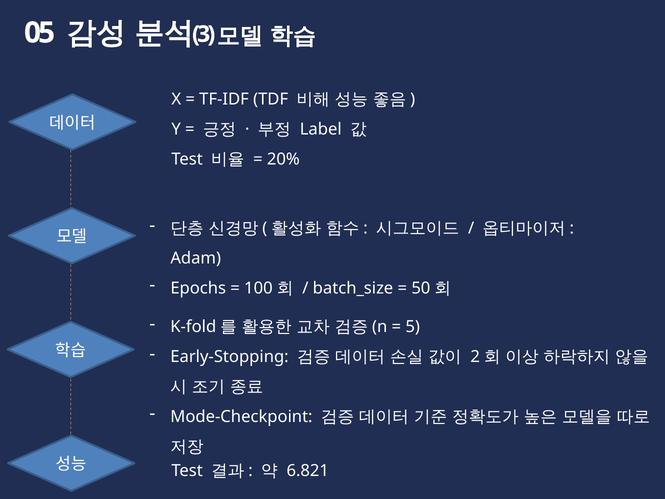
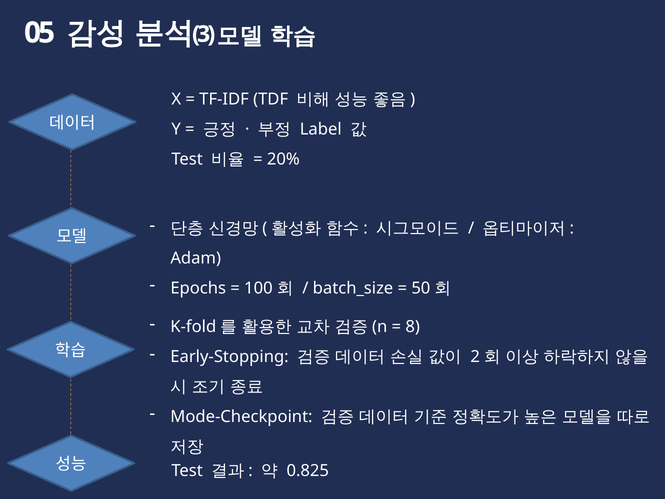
5: 5 -> 8
6.821: 6.821 -> 0.825
